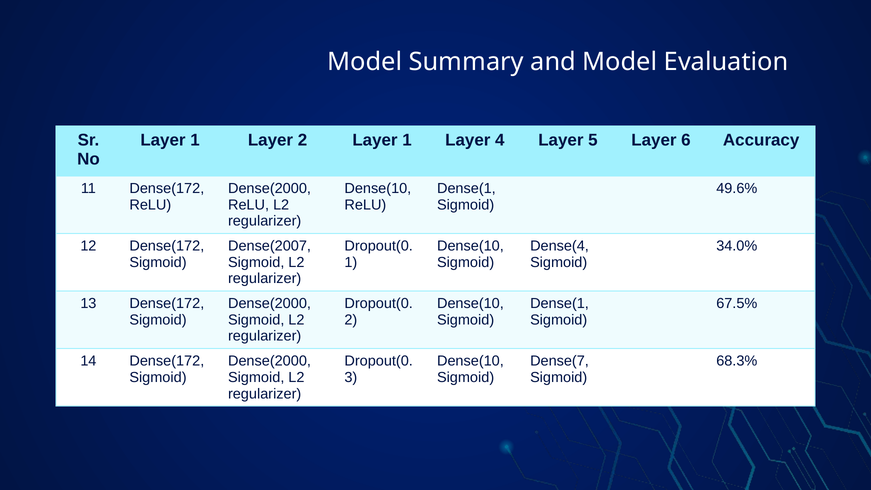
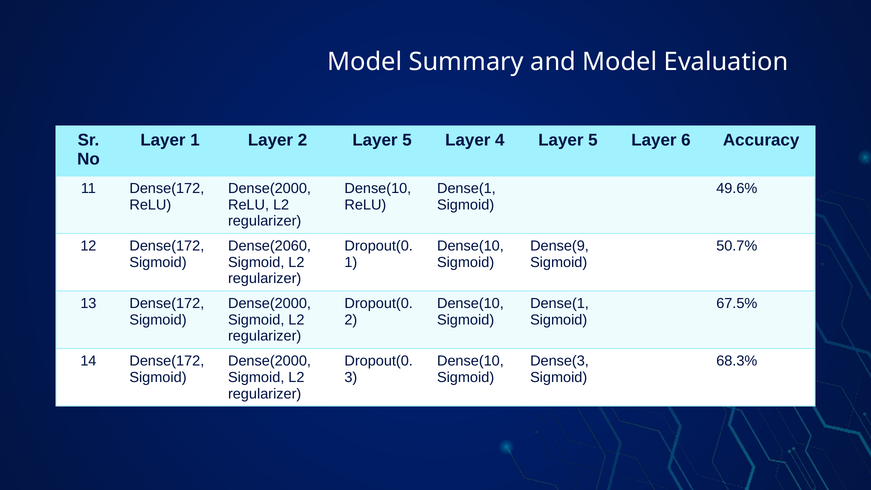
2 Layer 1: 1 -> 5
Dense(2007: Dense(2007 -> Dense(2060
Dense(4: Dense(4 -> Dense(9
34.0%: 34.0% -> 50.7%
Dense(7: Dense(7 -> Dense(3
